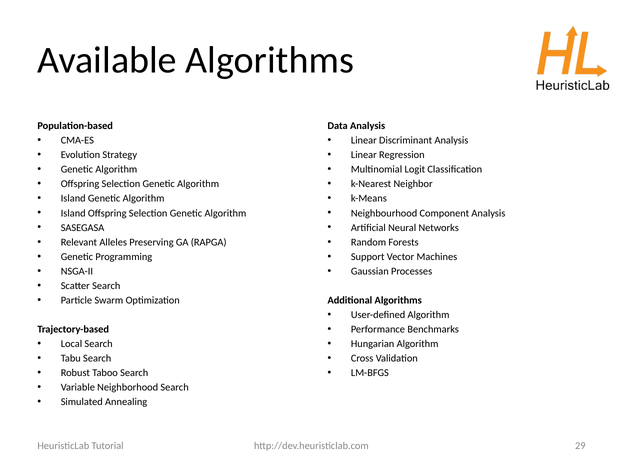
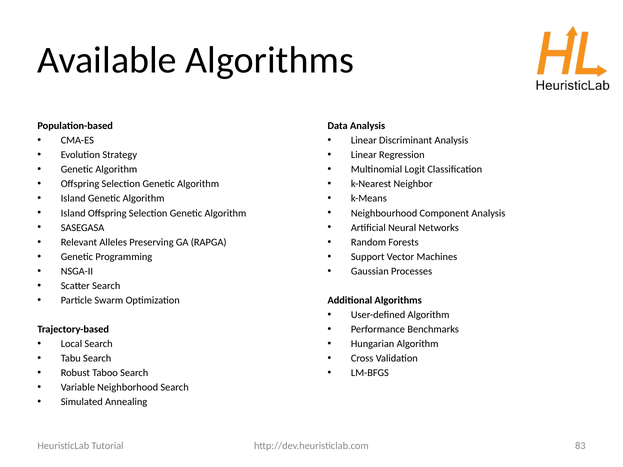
29: 29 -> 83
